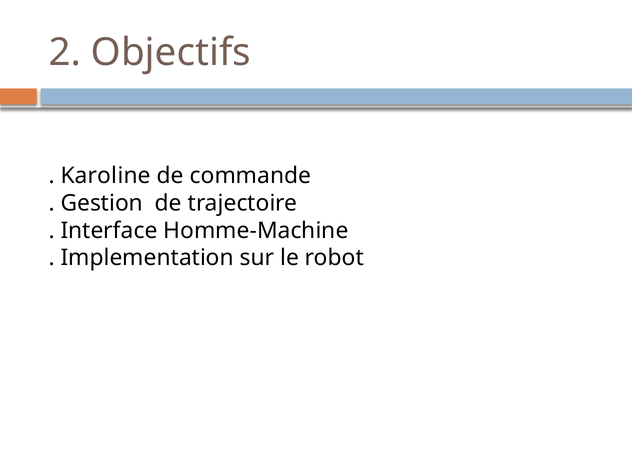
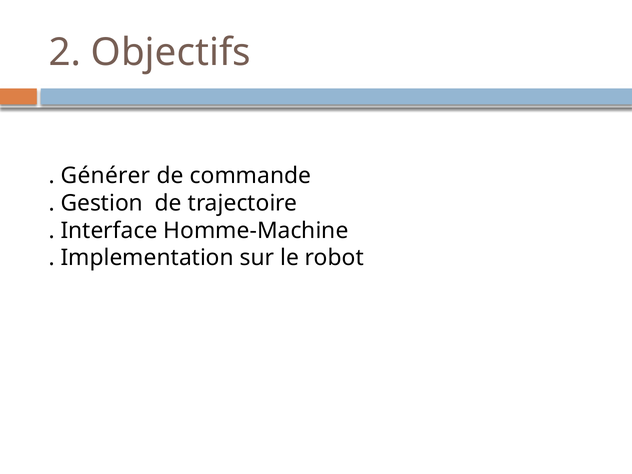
Karoline: Karoline -> Générer
